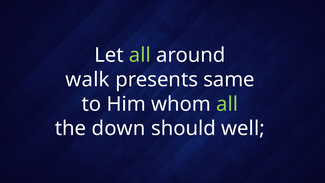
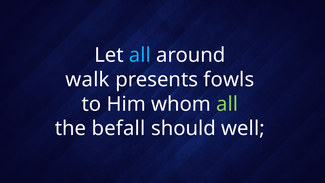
all at (140, 55) colour: light green -> light blue
same: same -> fowls
down: down -> befall
